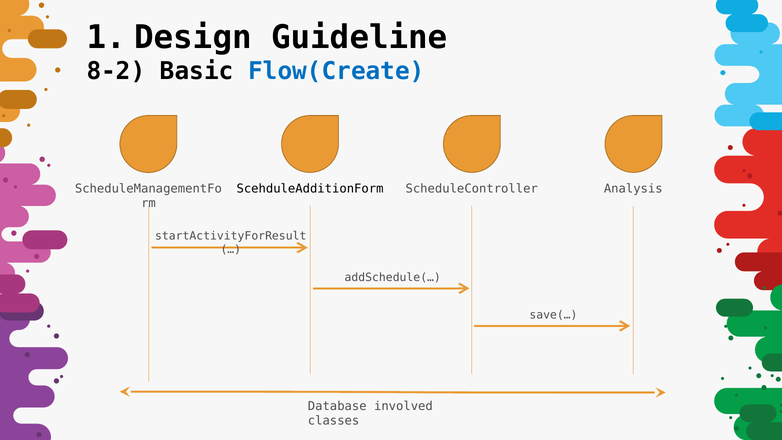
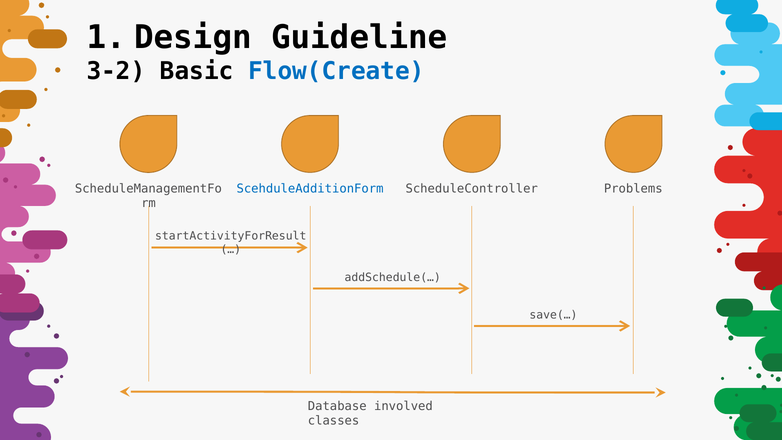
8-2: 8-2 -> 3-2
ScehduleAdditionForm colour: black -> blue
Analysis: Analysis -> Problems
